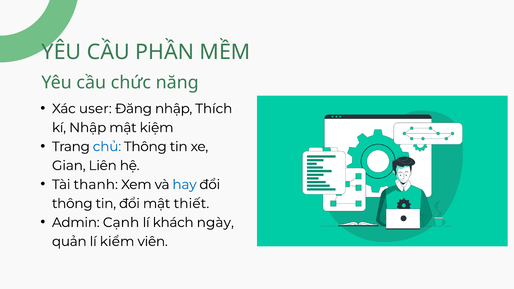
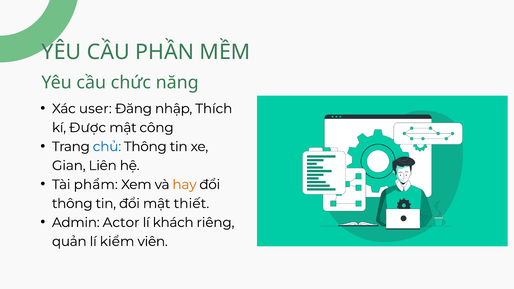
kí Nhập: Nhập -> Được
kiệm: kiệm -> công
thanh: thanh -> phẩm
hay colour: blue -> orange
Cạnh: Cạnh -> Actor
ngày: ngày -> riêng
